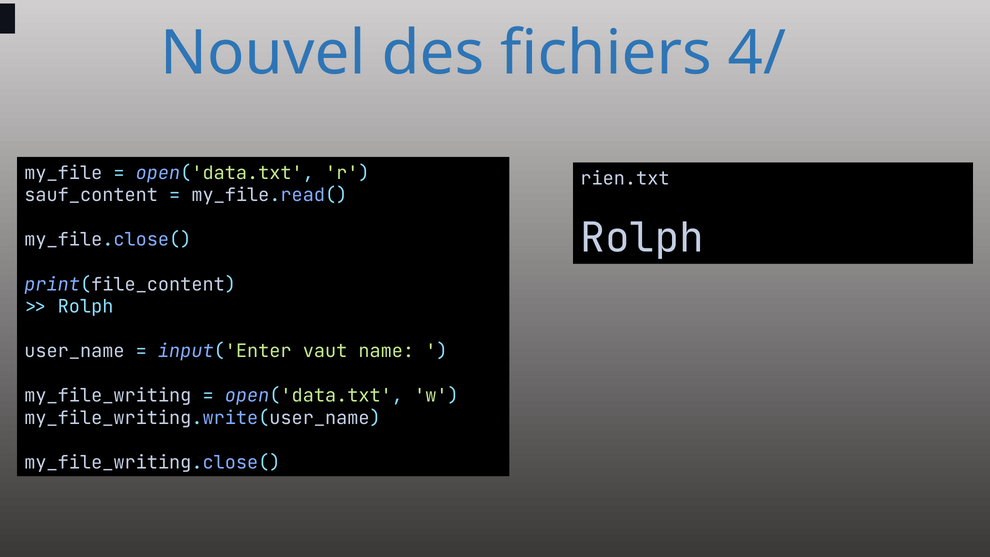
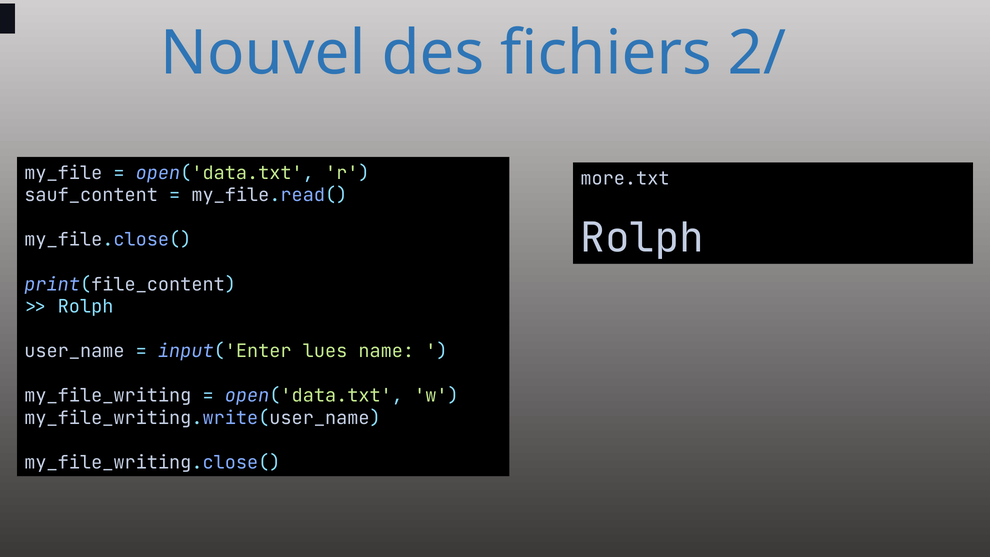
4/: 4/ -> 2/
rien.txt: rien.txt -> more.txt
vaut: vaut -> lues
